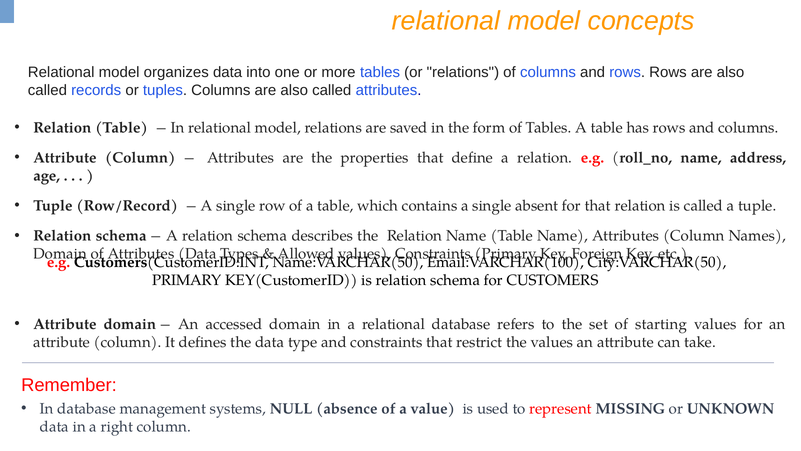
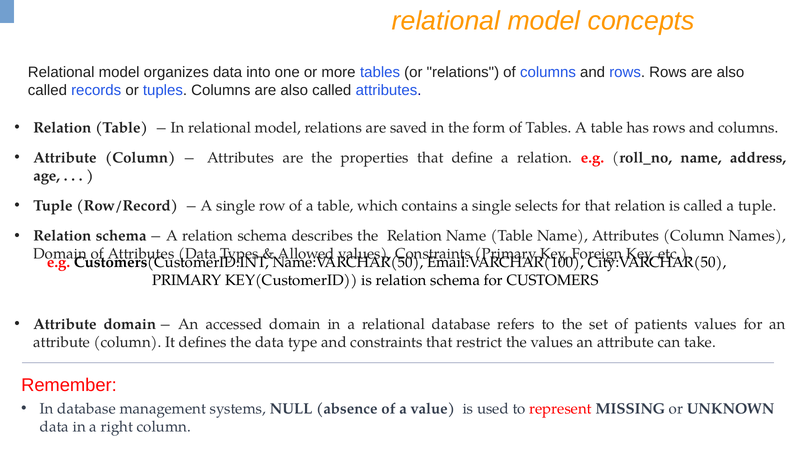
absent: absent -> selects
starting: starting -> patients
